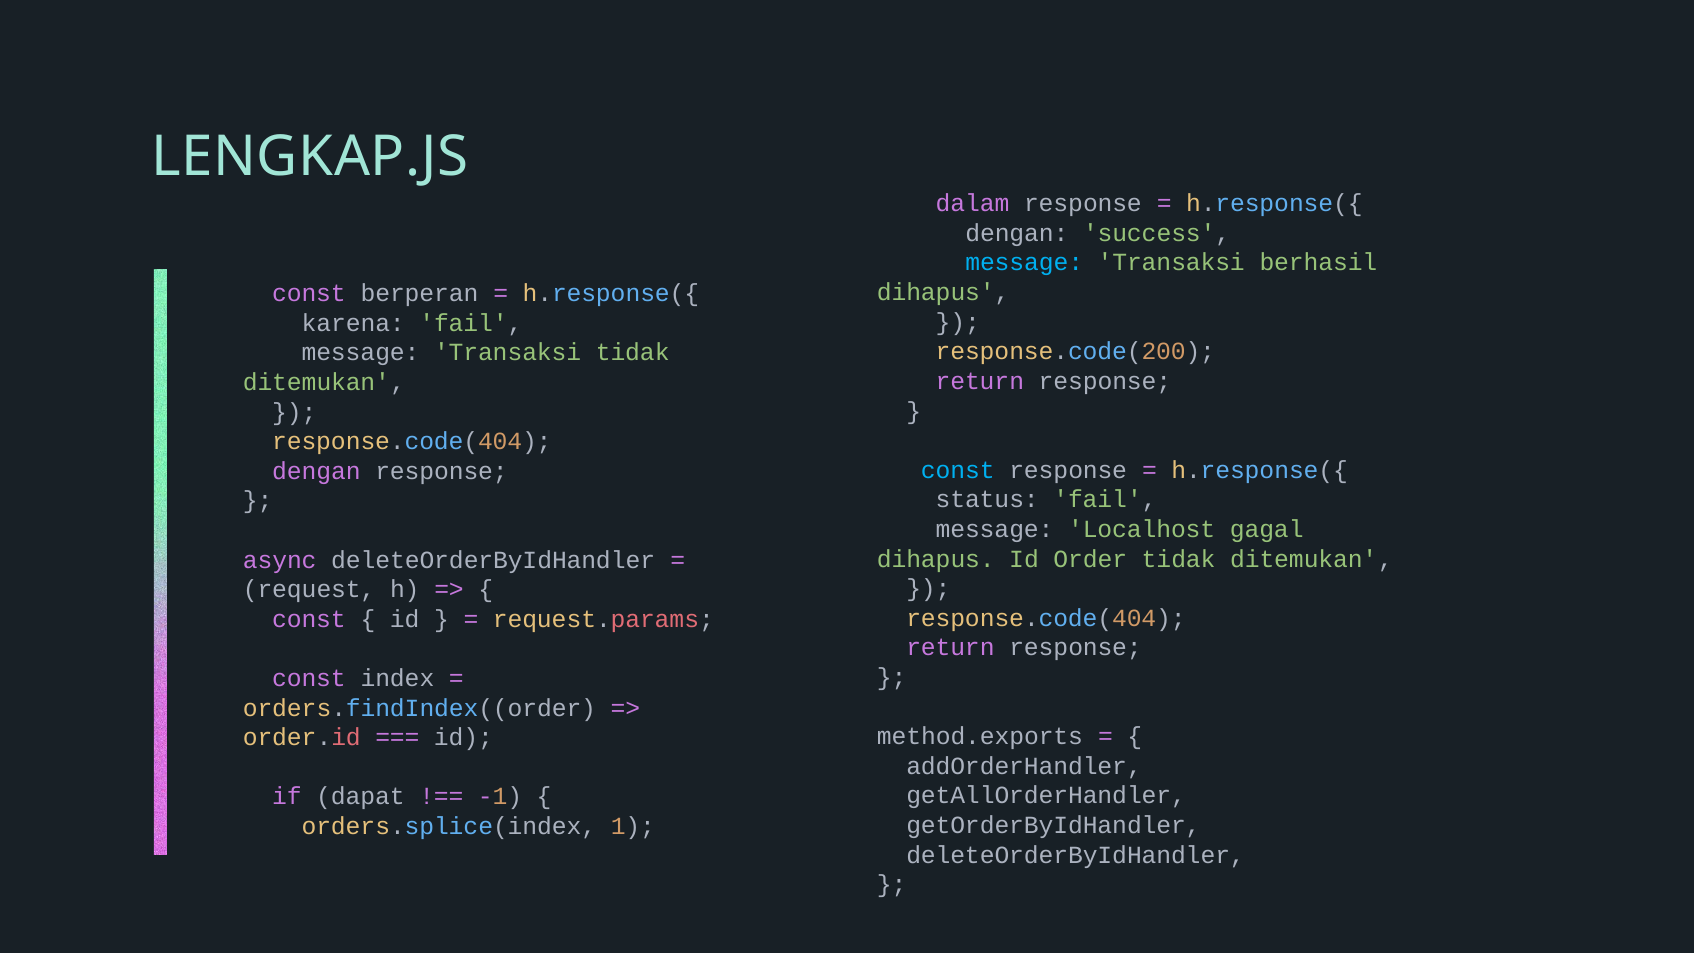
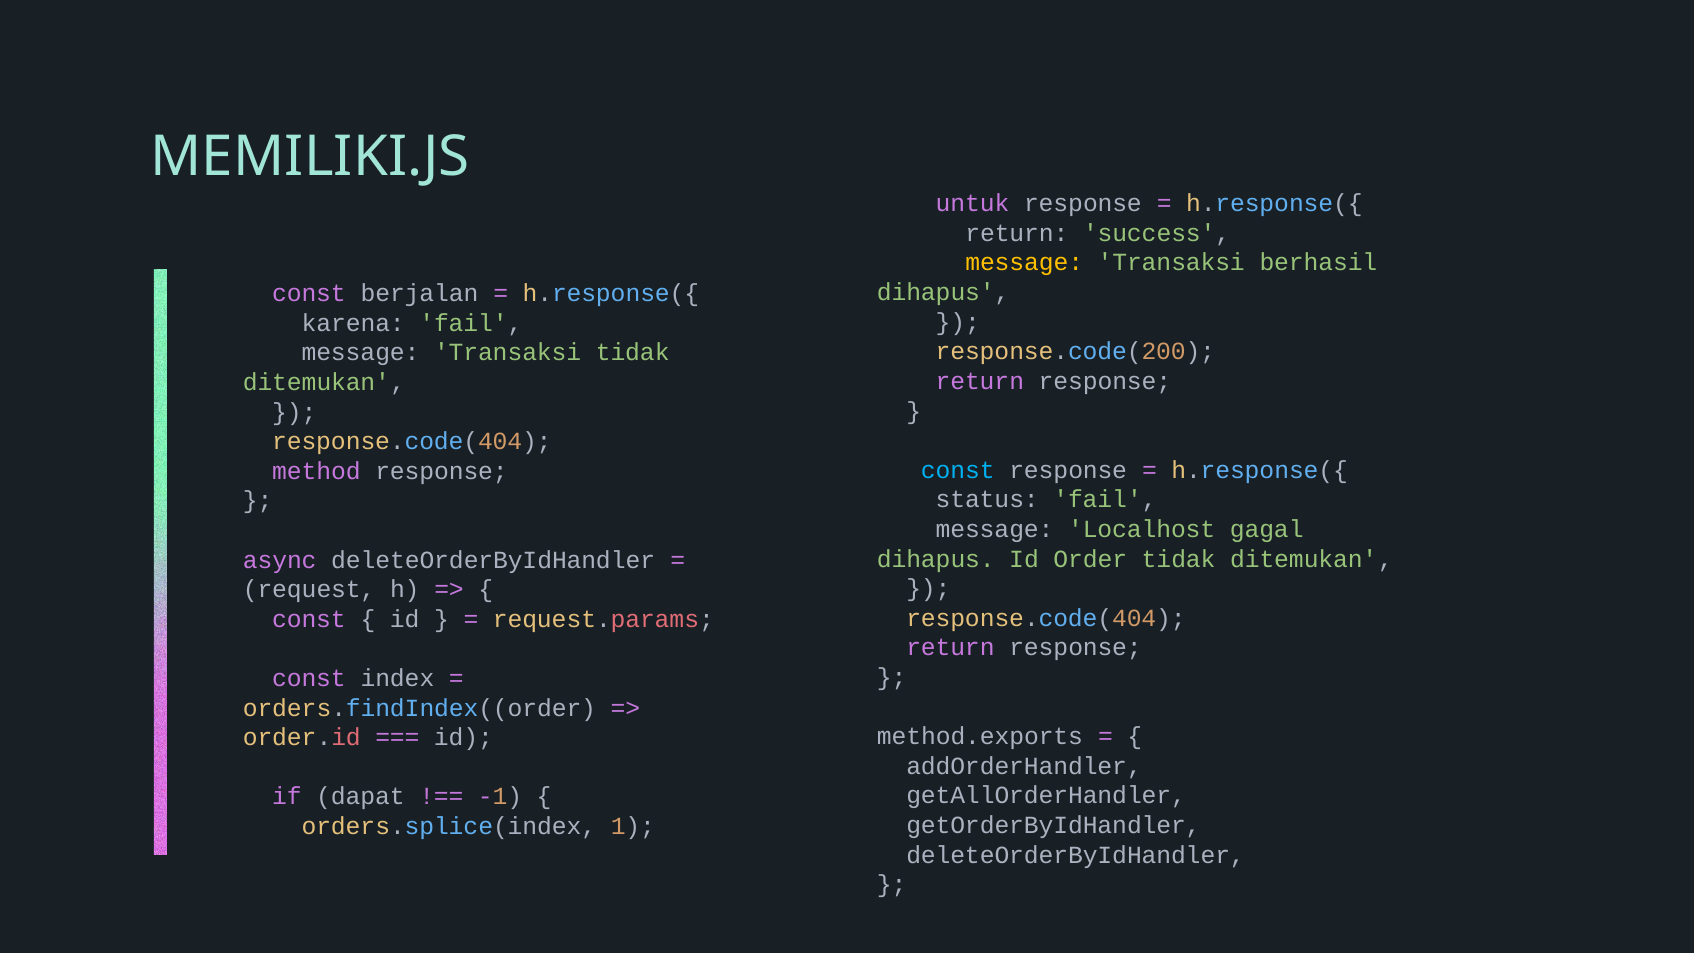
LENGKAP.JS: LENGKAP.JS -> MEMILIKI.JS
dalam: dalam -> untuk
dengan at (1017, 233): dengan -> return
message at (1024, 263) colour: light blue -> yellow
berperan: berperan -> berjalan
dengan at (316, 471): dengan -> method
